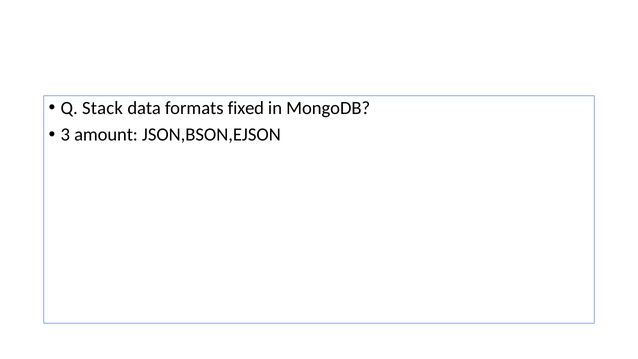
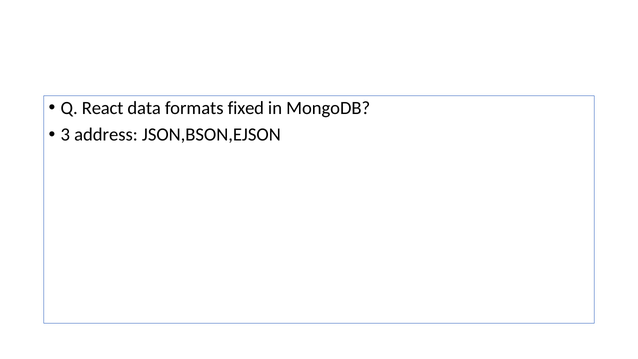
Stack: Stack -> React
amount: amount -> address
